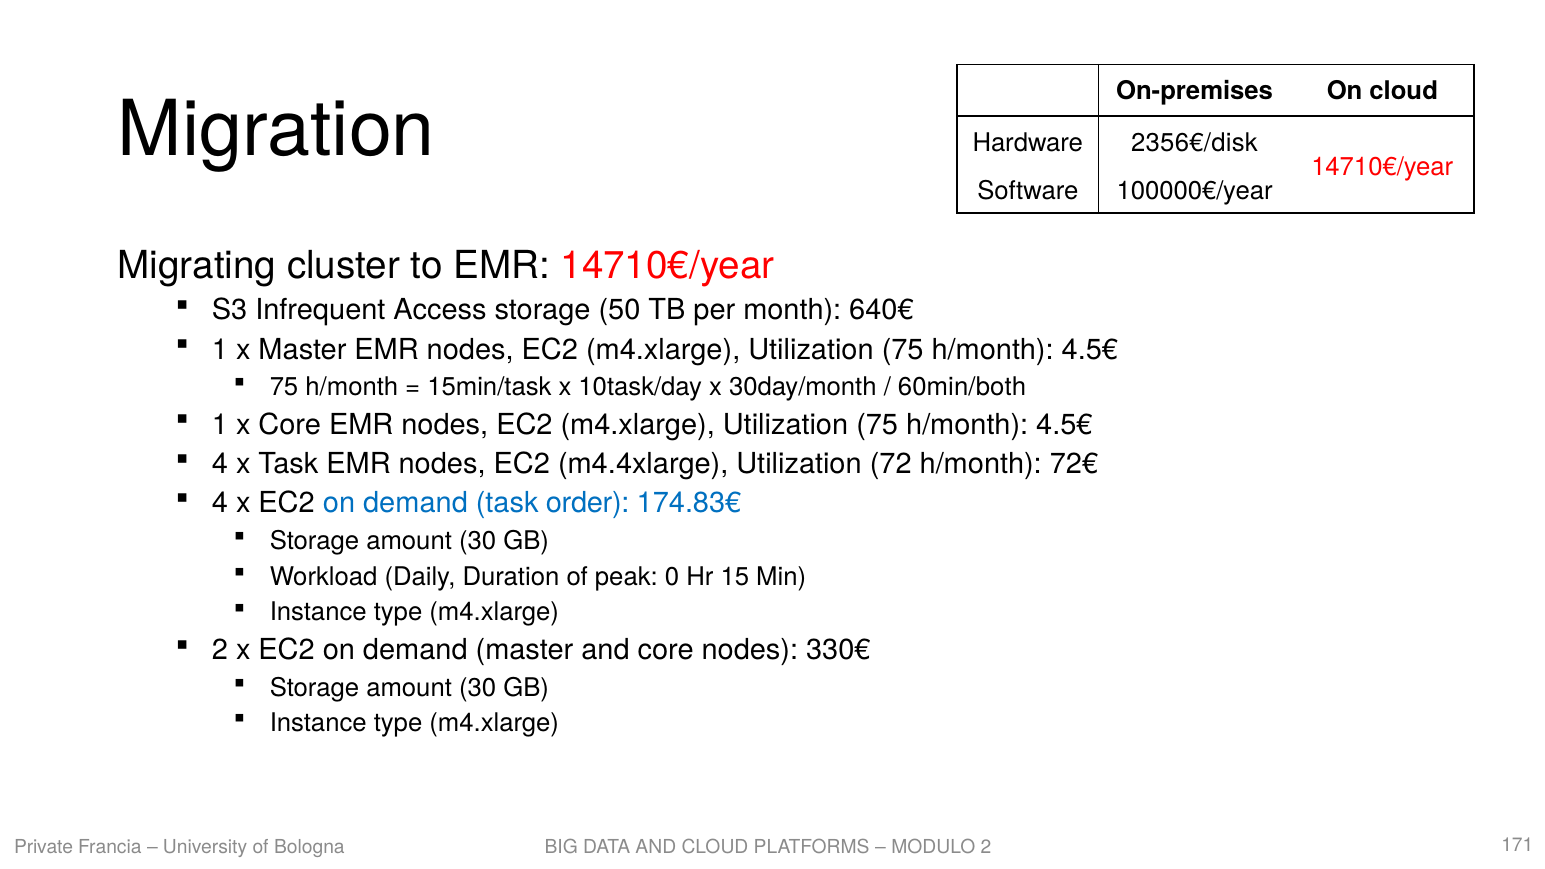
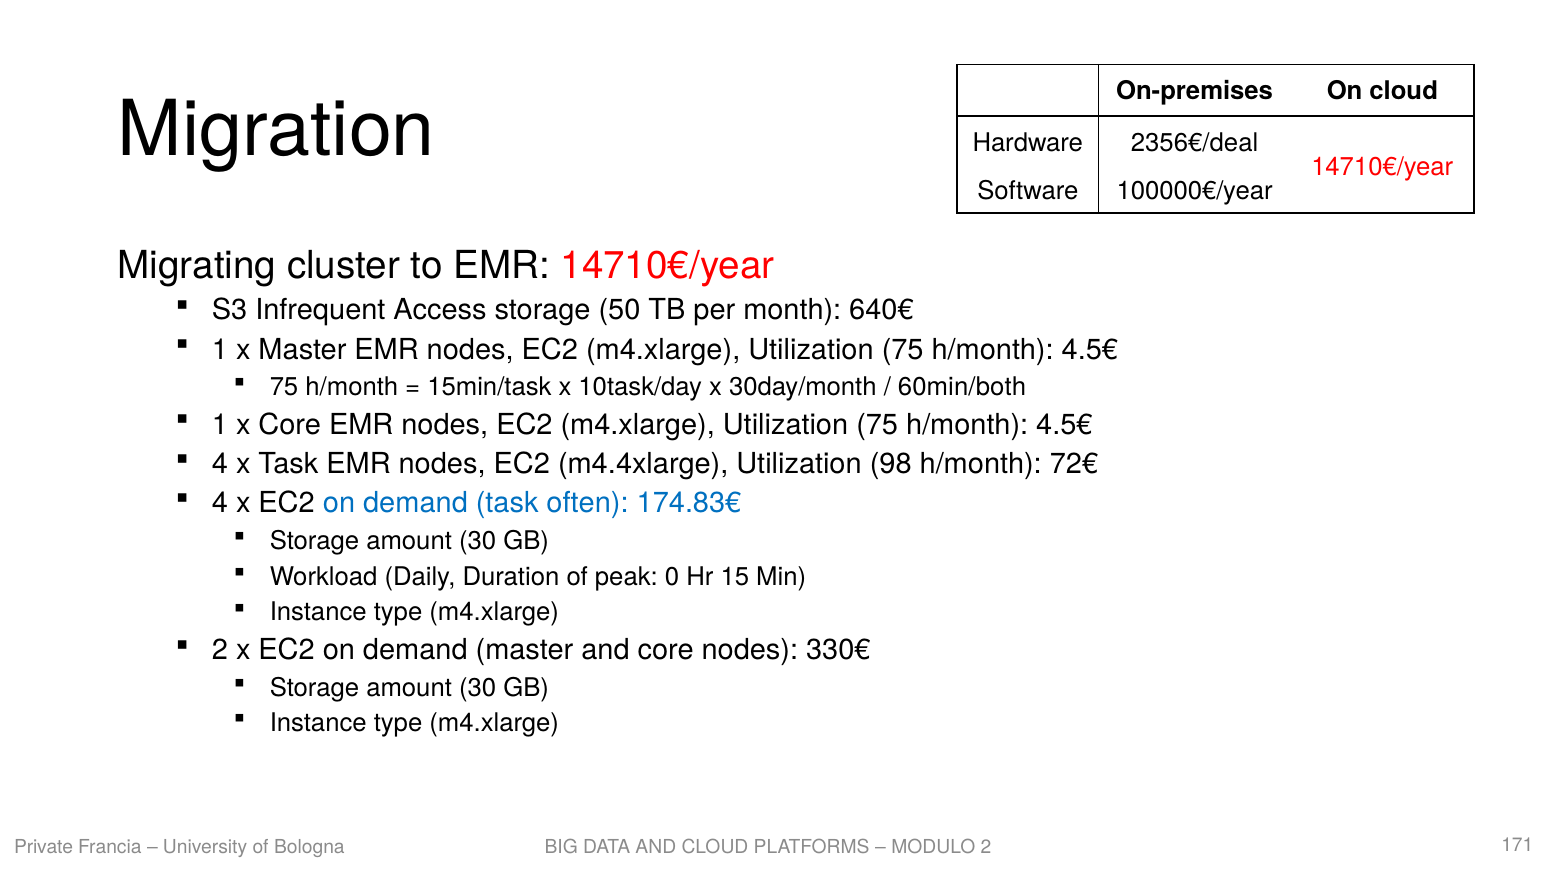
2356€/disk: 2356€/disk -> 2356€/deal
72: 72 -> 98
order: order -> often
